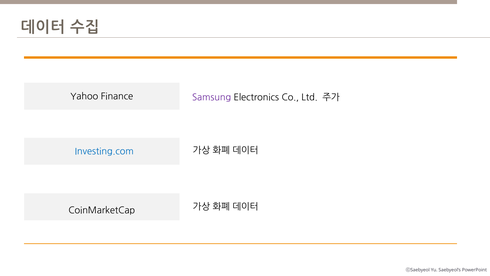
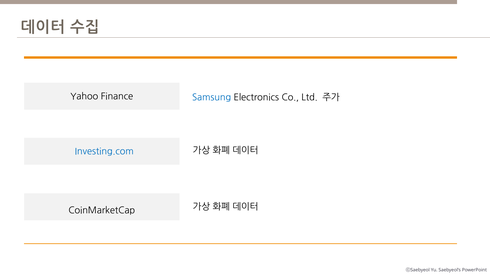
Samsung colour: purple -> blue
